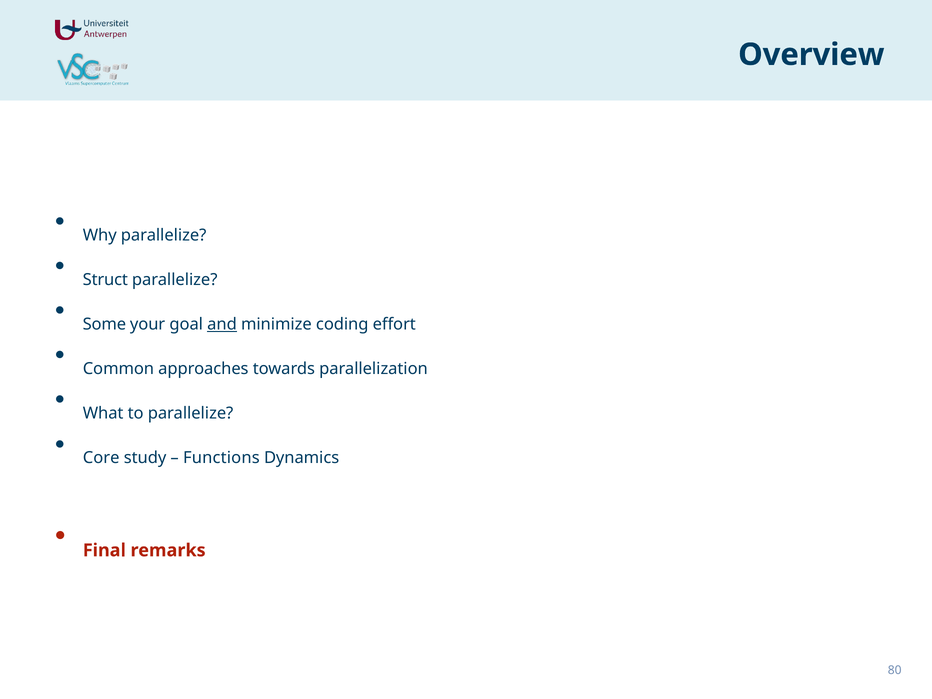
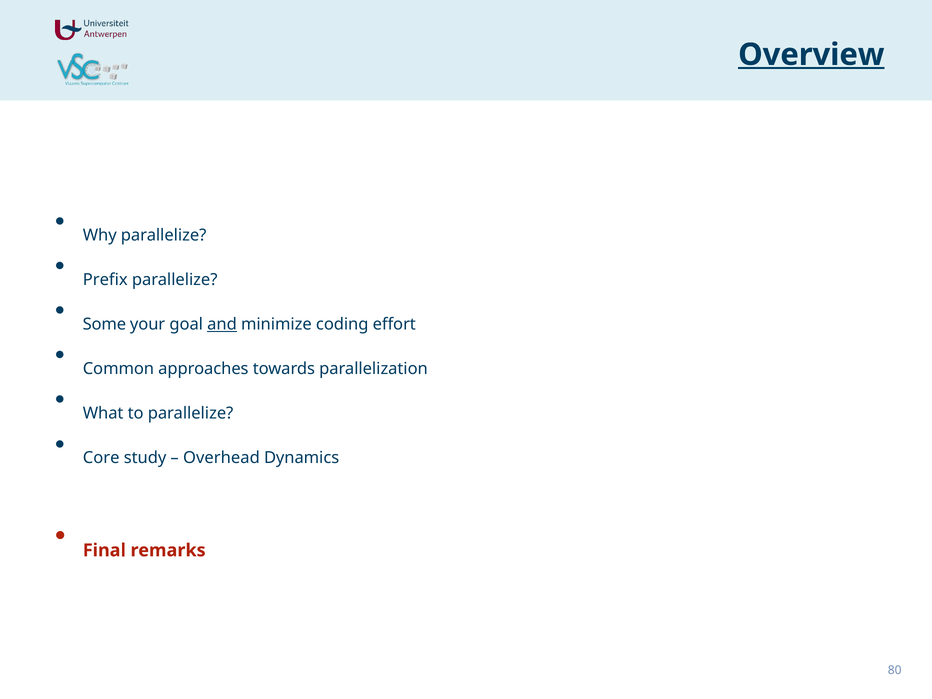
Overview underline: none -> present
Struct: Struct -> Prefix
Functions: Functions -> Overhead
